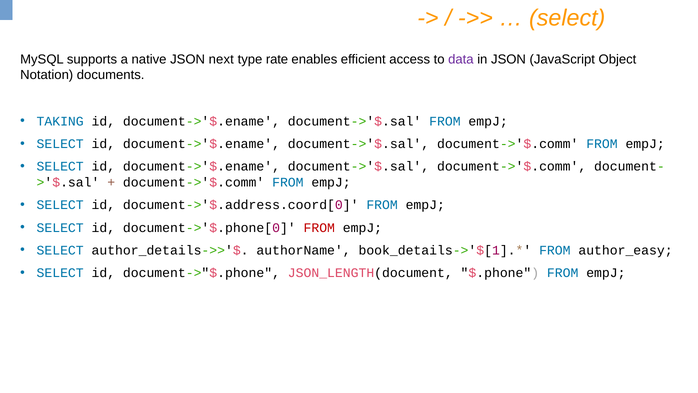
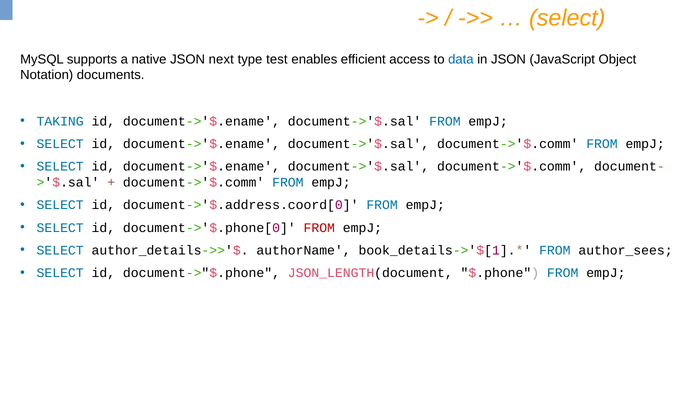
rate: rate -> test
data colour: purple -> blue
author_easy: author_easy -> author_sees
